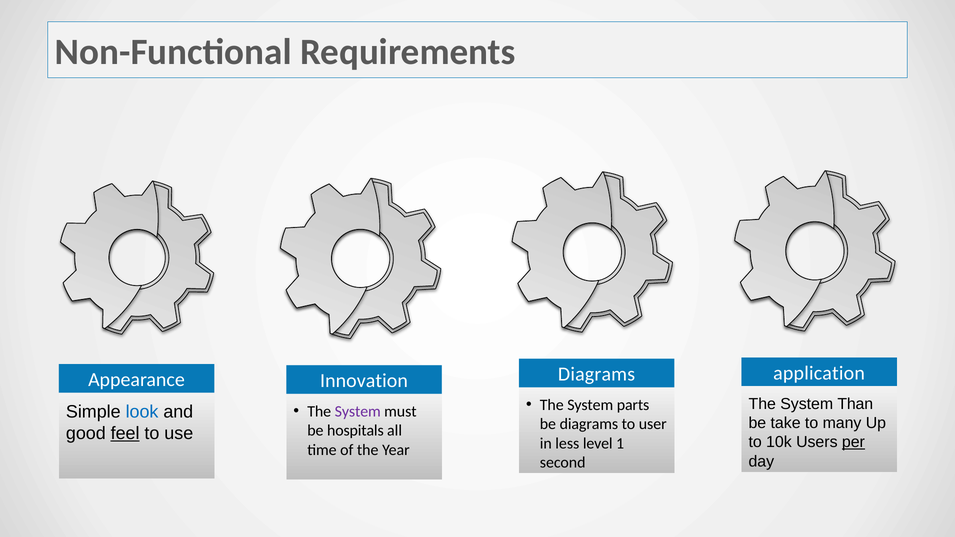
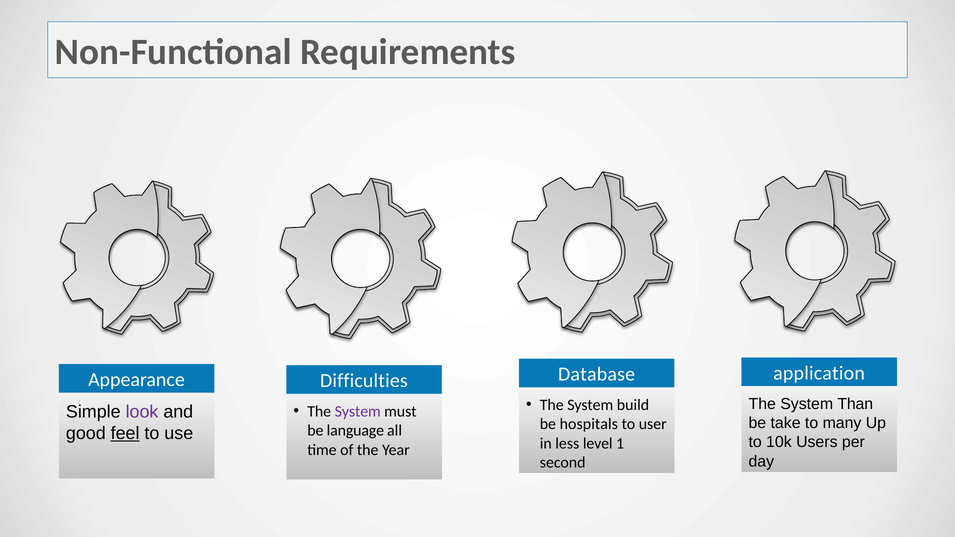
Diagrams at (597, 375): Diagrams -> Database
Innovation: Innovation -> Difficulties
parts: parts -> build
look colour: blue -> purple
be diagrams: diagrams -> hospitals
hospitals: hospitals -> language
per underline: present -> none
